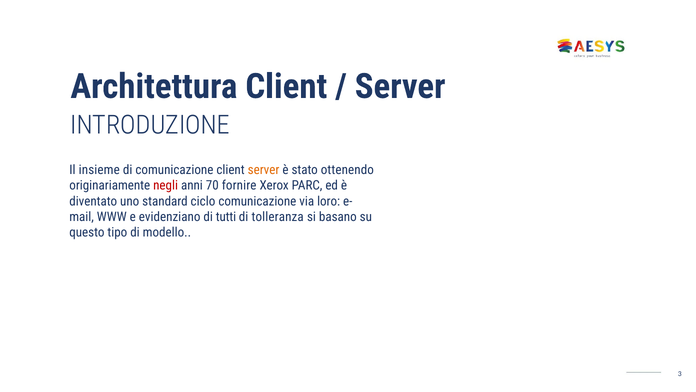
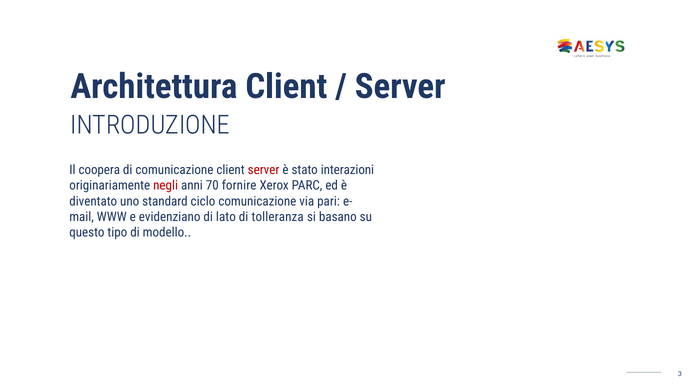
insieme: insieme -> coopera
server at (264, 170) colour: orange -> red
ottenendo: ottenendo -> interazioni
loro: loro -> pari
tutti: tutti -> lato
